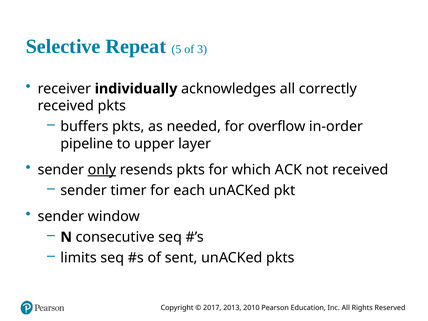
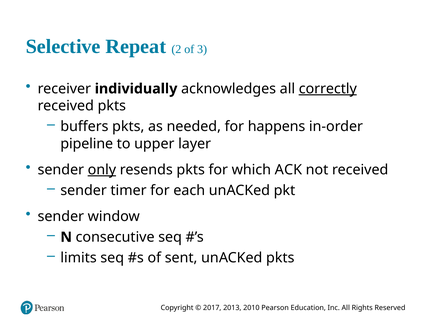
5: 5 -> 2
correctly underline: none -> present
overflow: overflow -> happens
